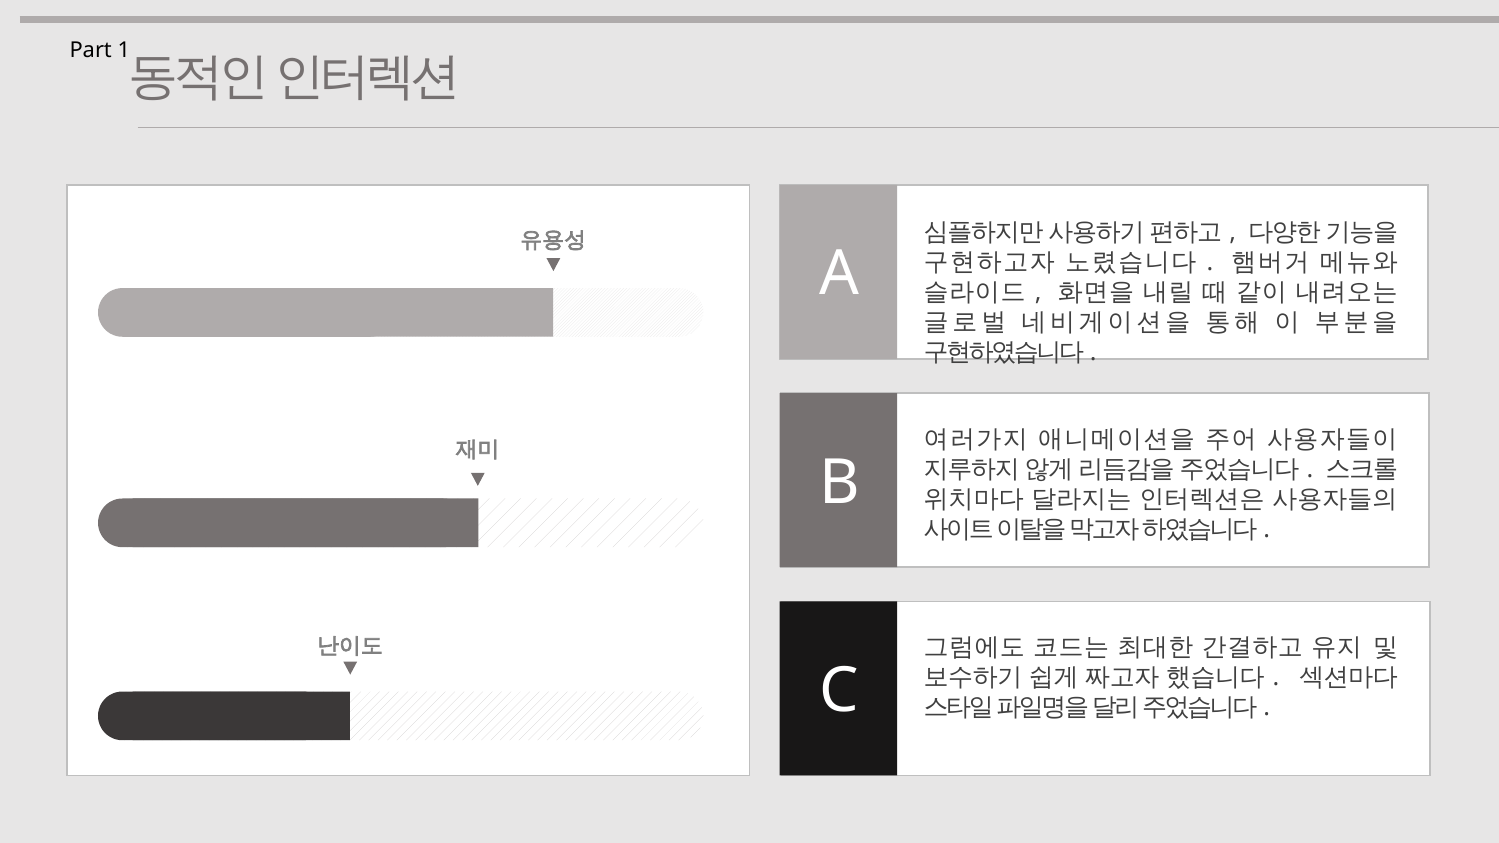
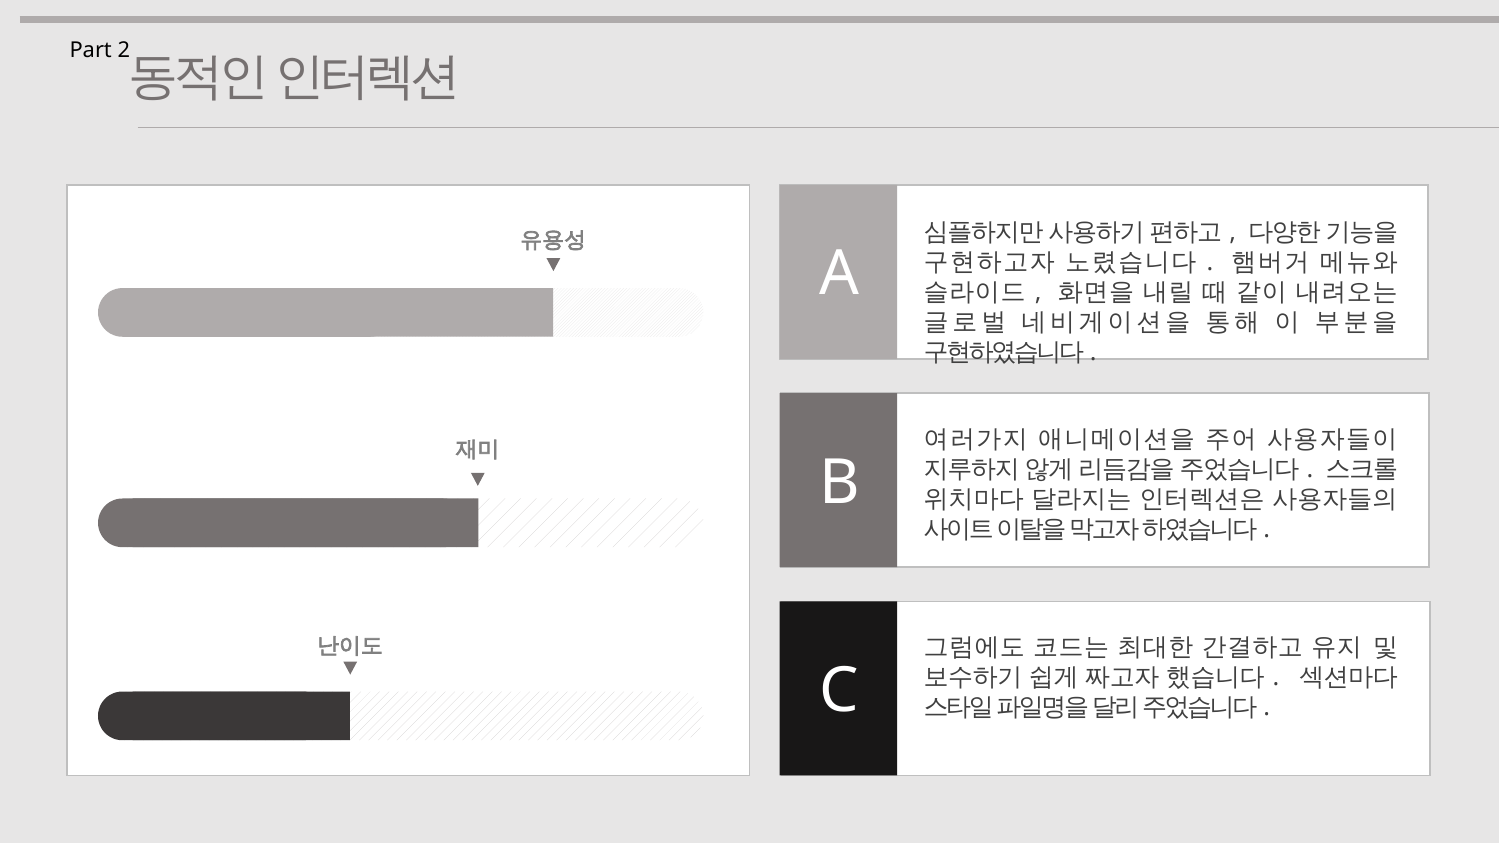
1: 1 -> 2
